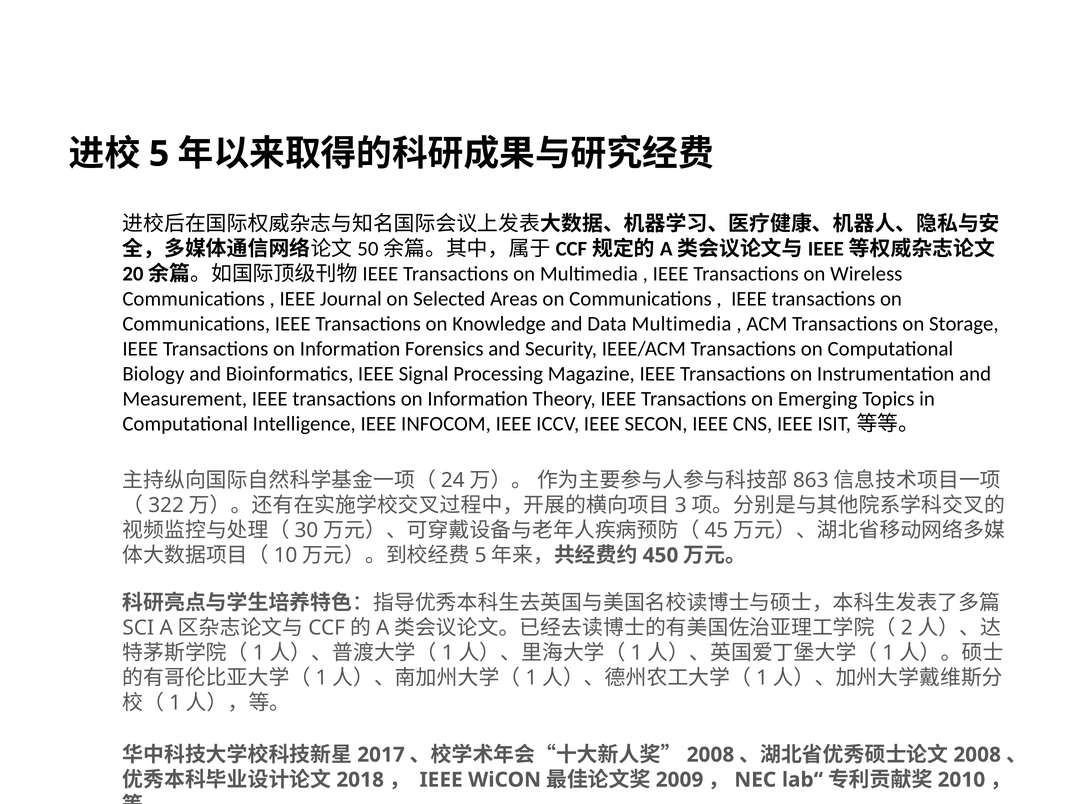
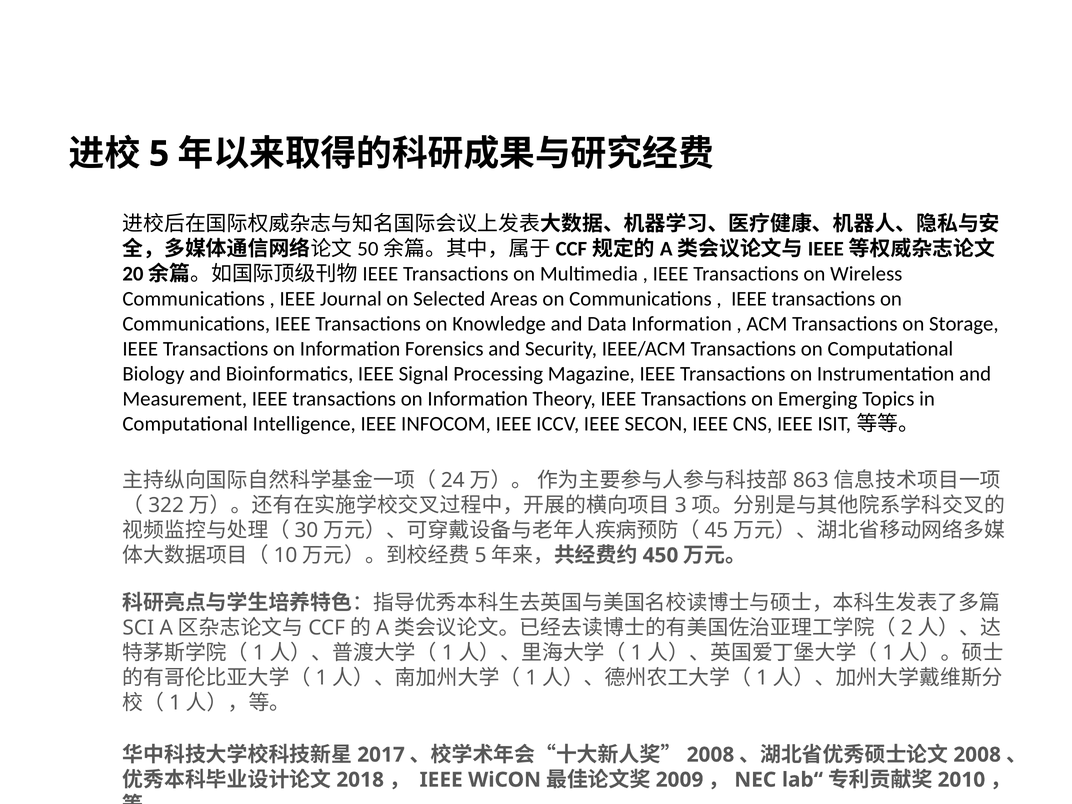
Data Multimedia: Multimedia -> Information
